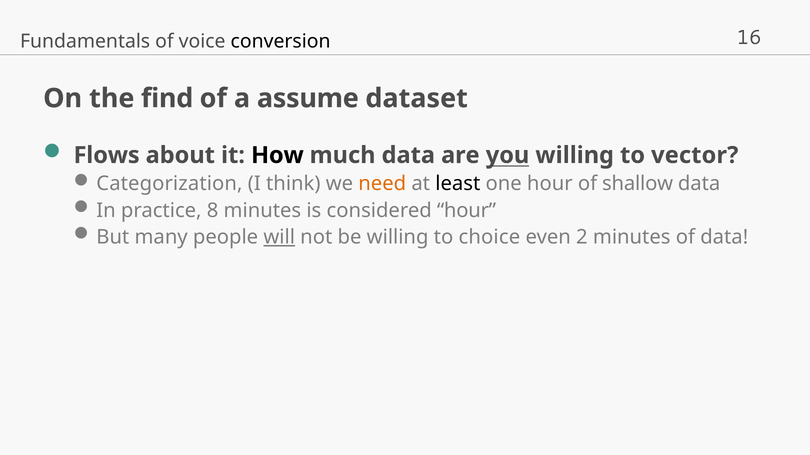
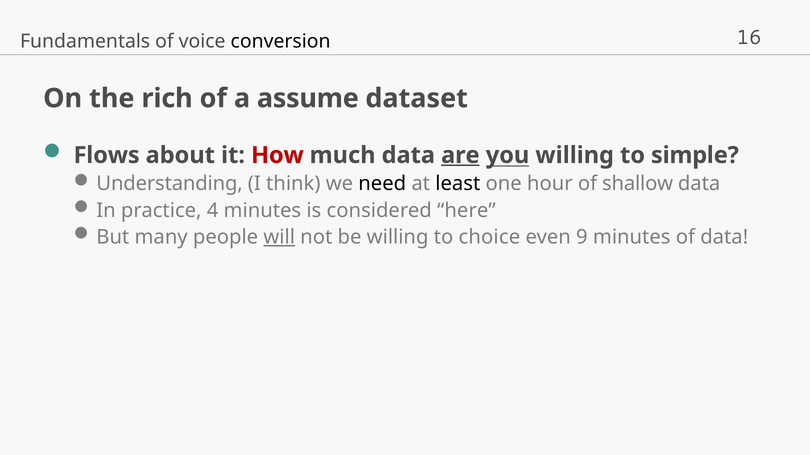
find: find -> rich
How colour: black -> red
are underline: none -> present
vector: vector -> simple
Categorization: Categorization -> Understanding
need colour: orange -> black
8: 8 -> 4
considered hour: hour -> here
2: 2 -> 9
